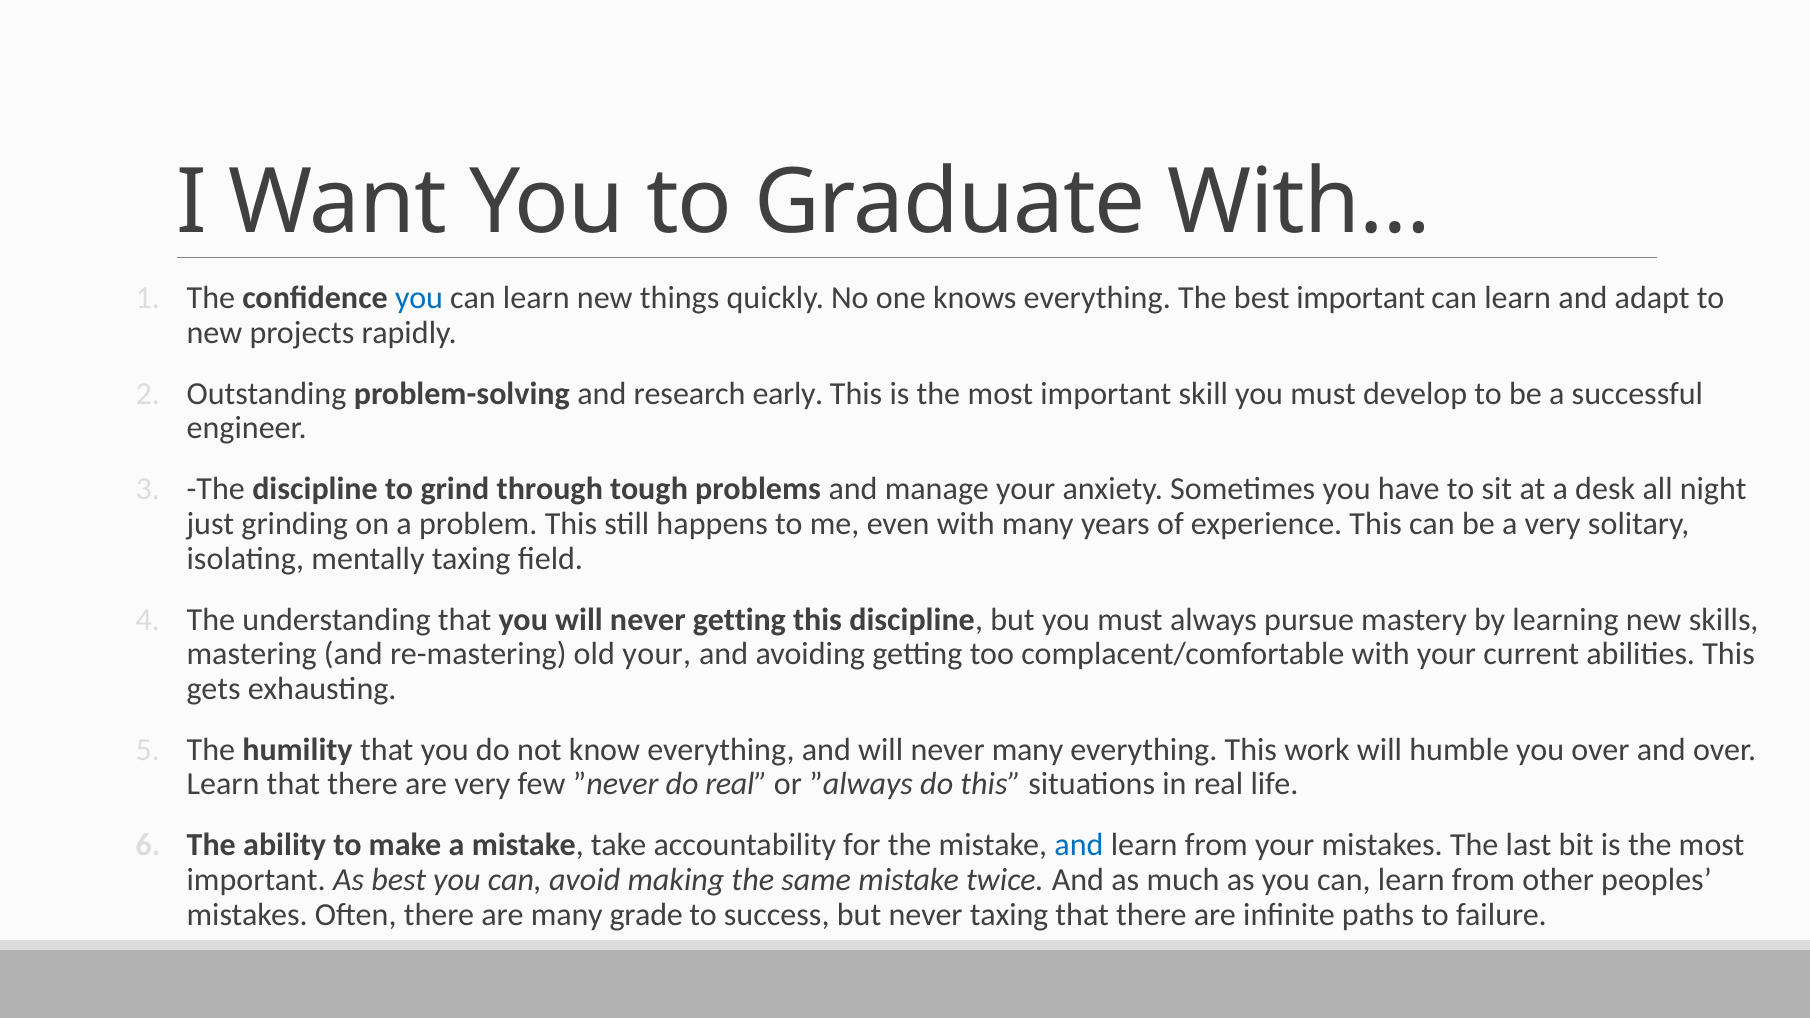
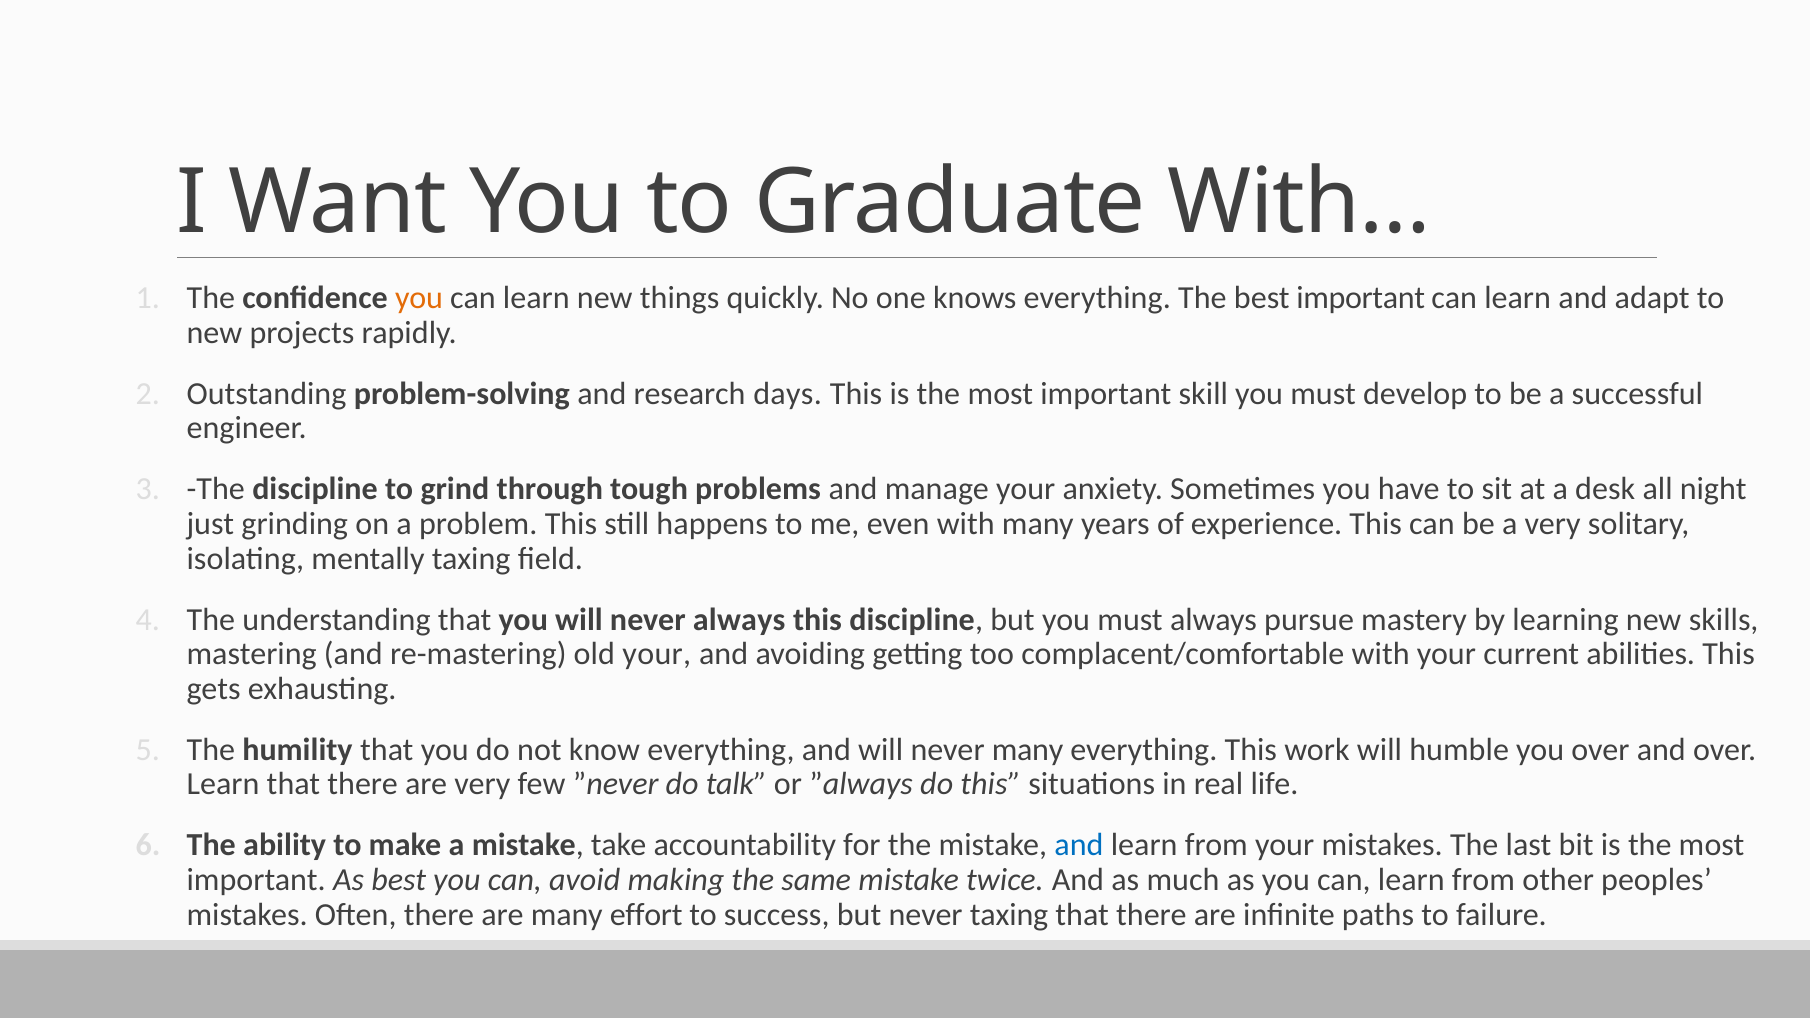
you at (419, 298) colour: blue -> orange
early: early -> days
never getting: getting -> always
do real: real -> talk
grade: grade -> effort
